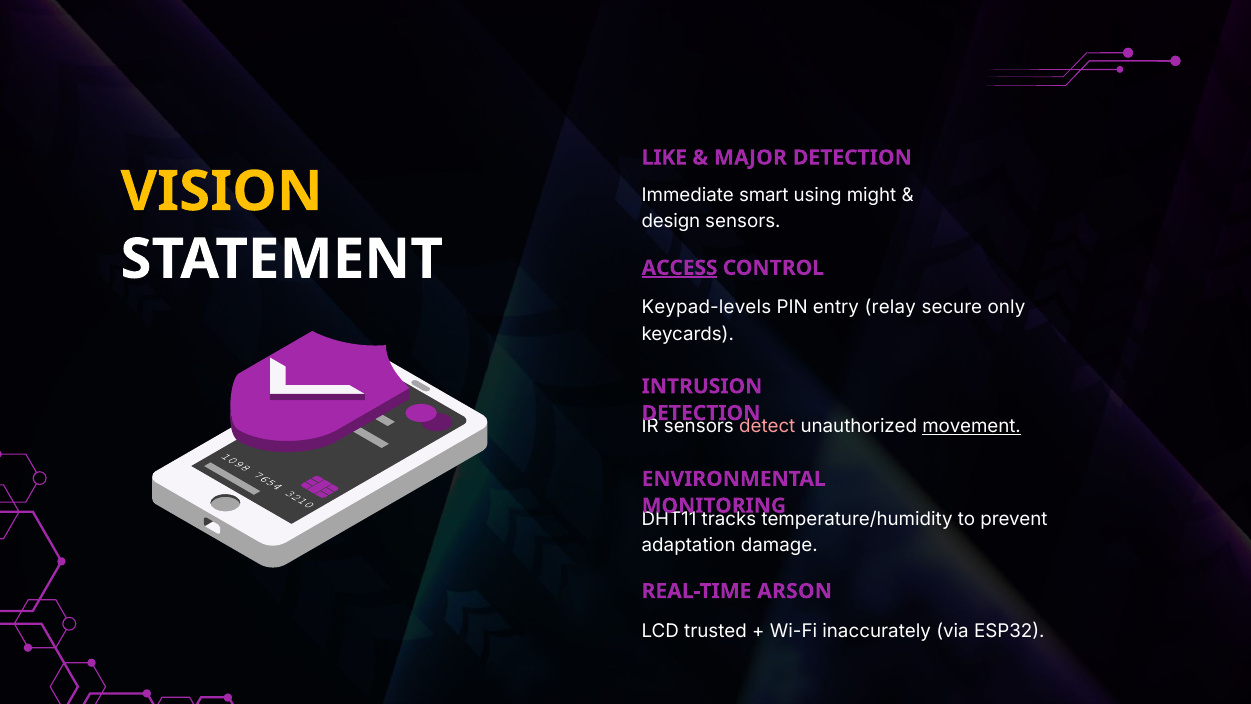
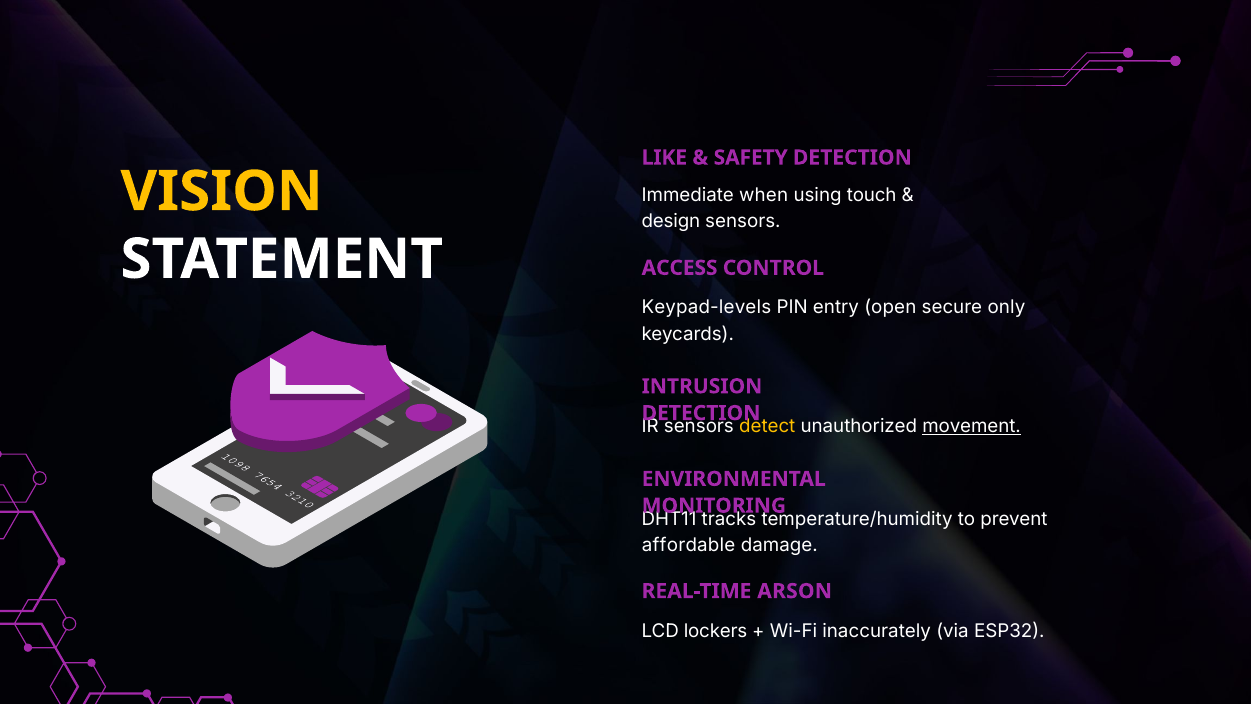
MAJOR: MAJOR -> SAFETY
smart: smart -> when
might: might -> touch
ACCESS underline: present -> none
relay: relay -> open
detect colour: pink -> yellow
adaptation: adaptation -> affordable
trusted: trusted -> lockers
